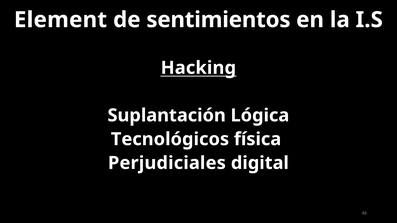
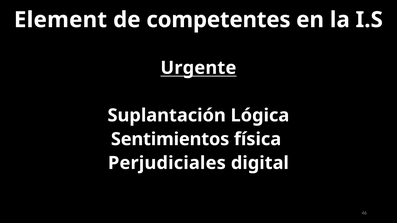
sentimientos: sentimientos -> competentes
Hacking: Hacking -> Urgente
Tecnológicos: Tecnológicos -> Sentimientos
